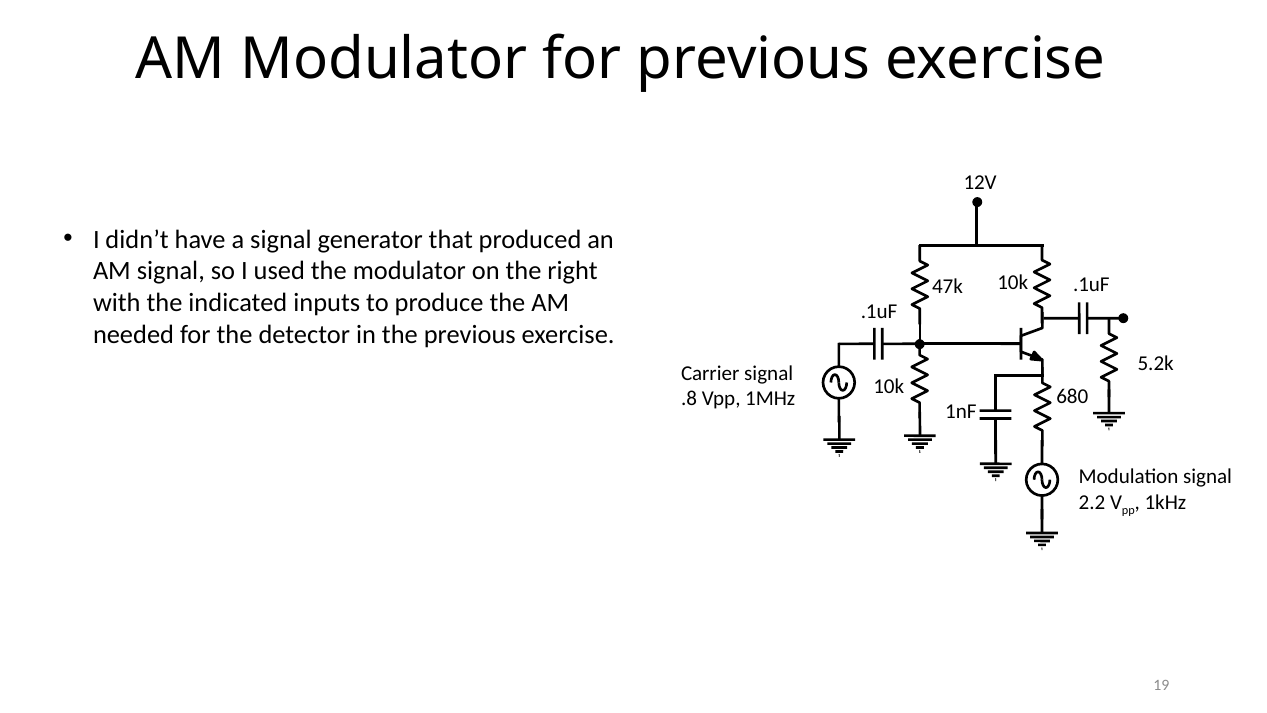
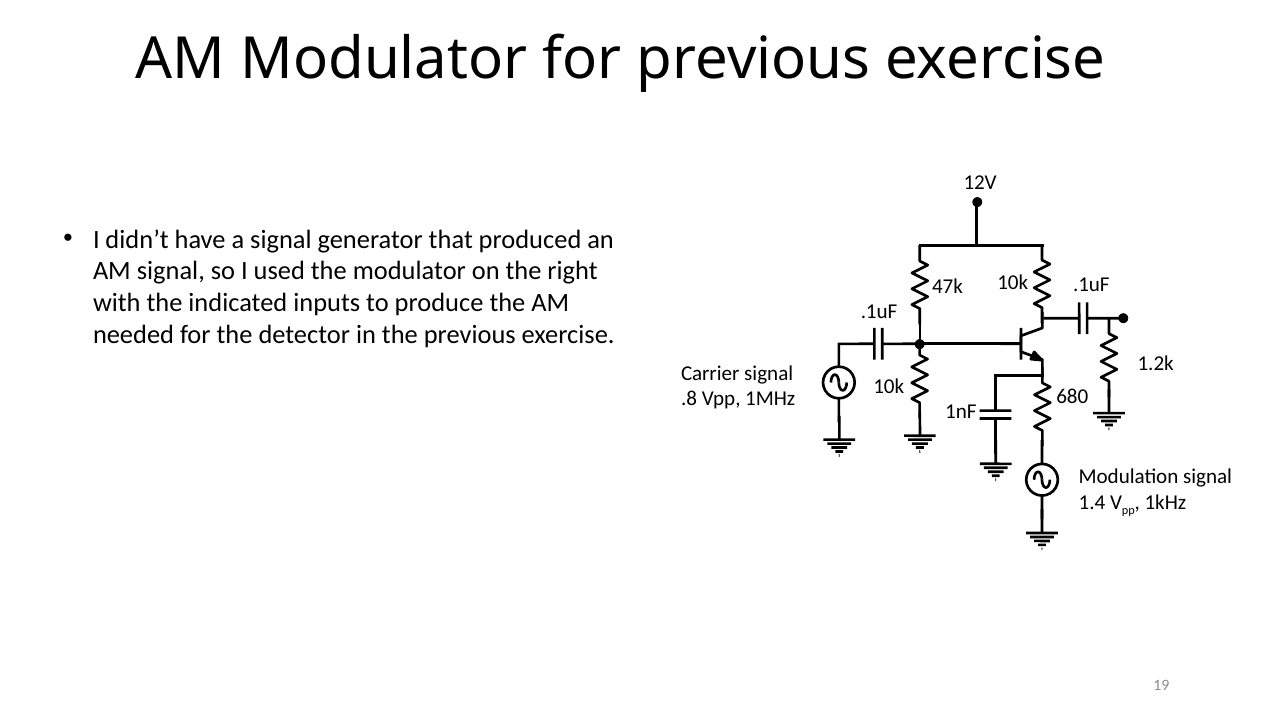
5.2k: 5.2k -> 1.2k
2.2: 2.2 -> 1.4
